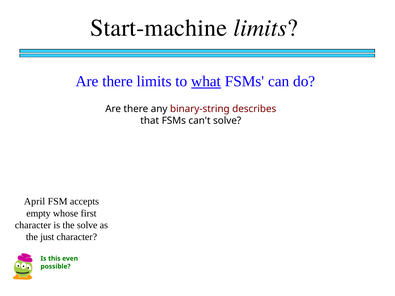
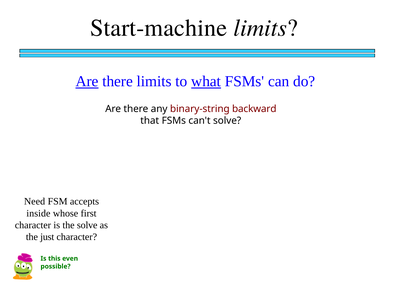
Are at (87, 81) underline: none -> present
describes: describes -> backward
April: April -> Need
empty: empty -> inside
